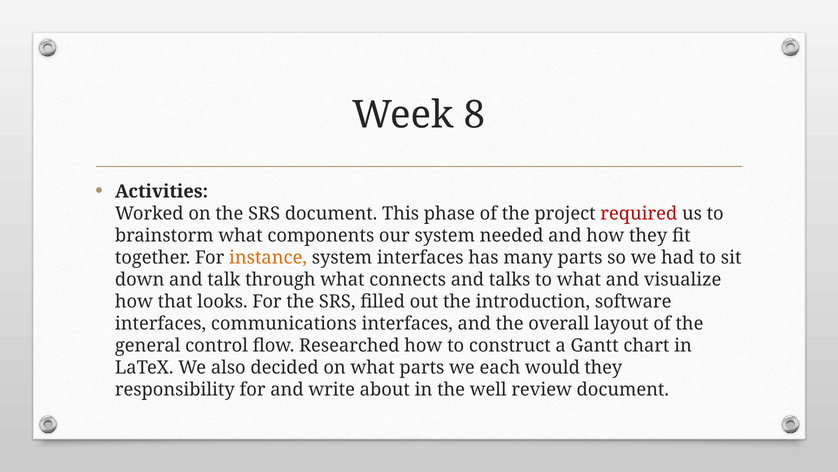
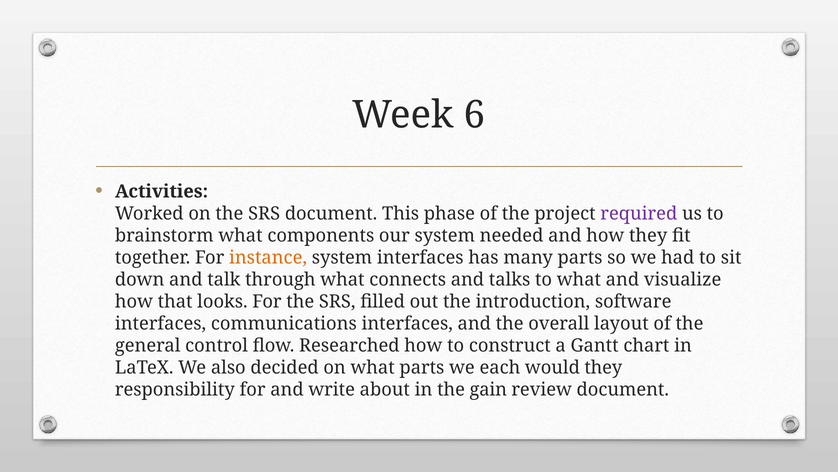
8: 8 -> 6
required colour: red -> purple
well: well -> gain
